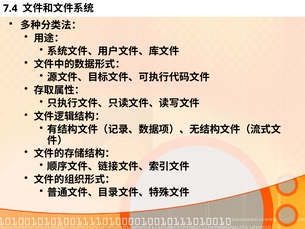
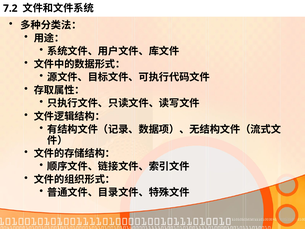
7.4: 7.4 -> 7.2
